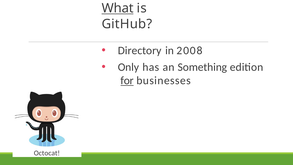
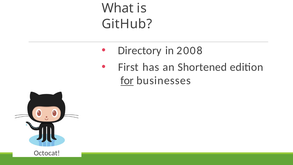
What underline: present -> none
Only: Only -> First
Something: Something -> Shortened
